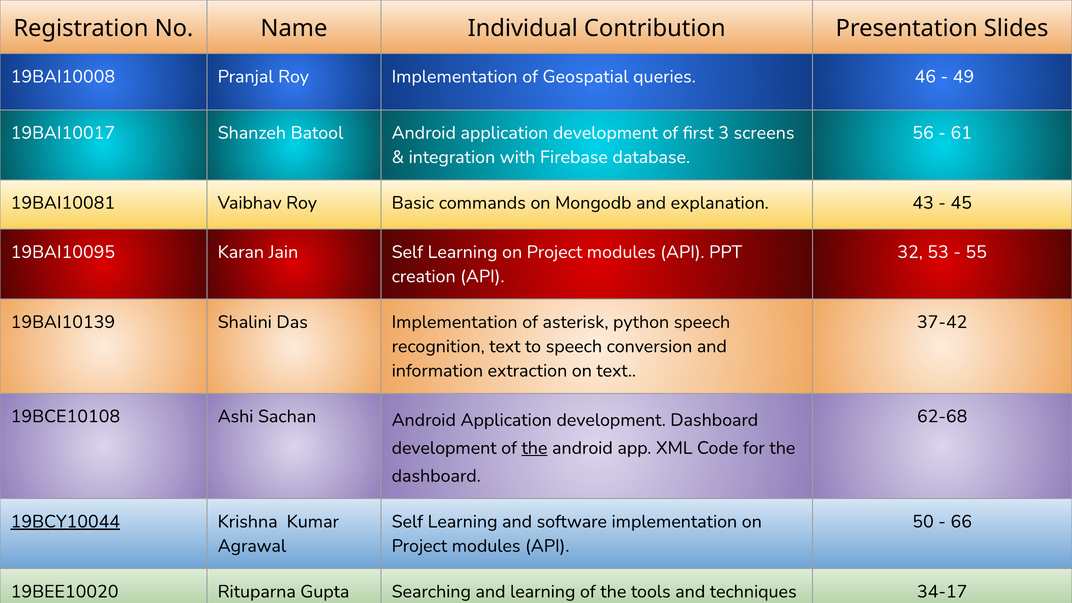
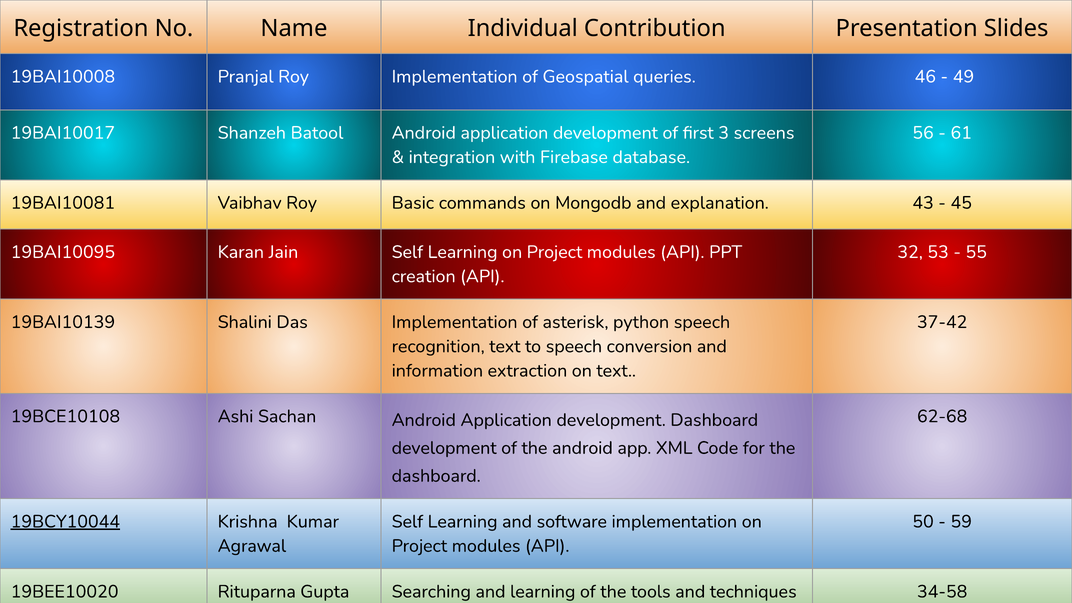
the at (534, 448) underline: present -> none
66: 66 -> 59
34-17: 34-17 -> 34-58
